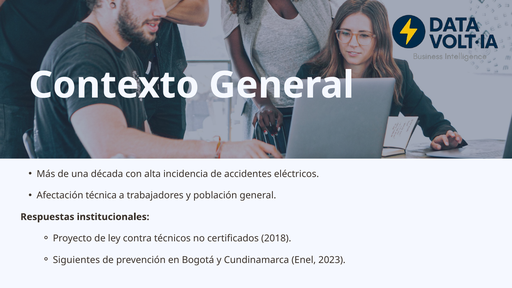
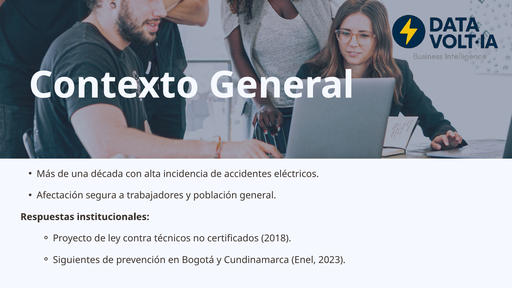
técnica: técnica -> segura
